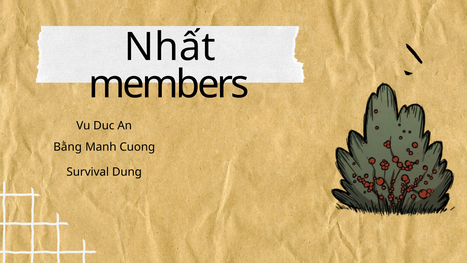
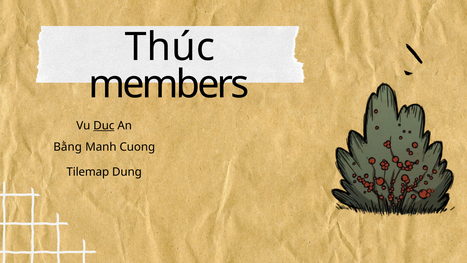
Nhất: Nhất -> Thúc
Duc underline: none -> present
Survival: Survival -> Tilemap
